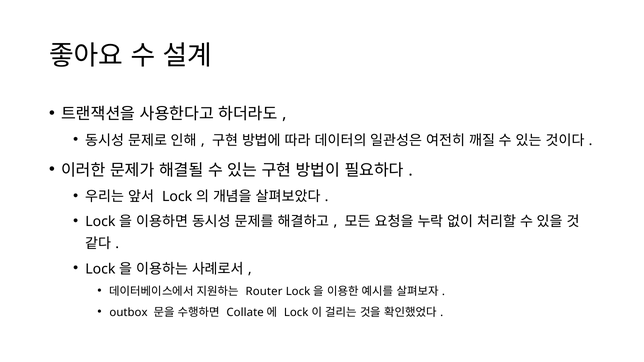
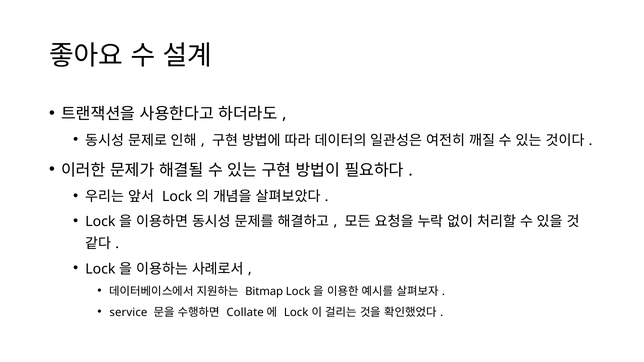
Router: Router -> Bitmap
outbox: outbox -> service
